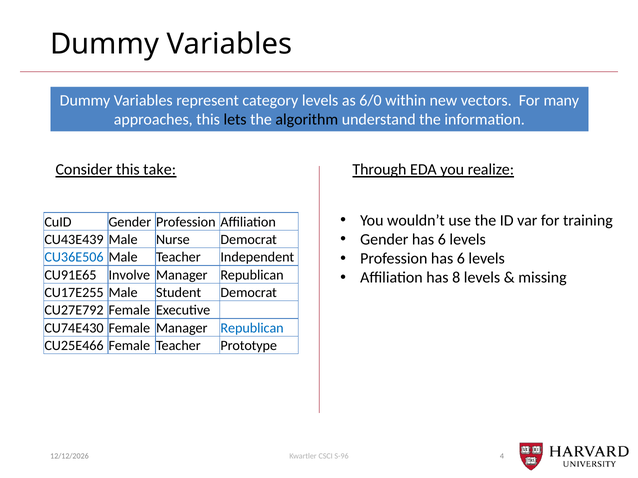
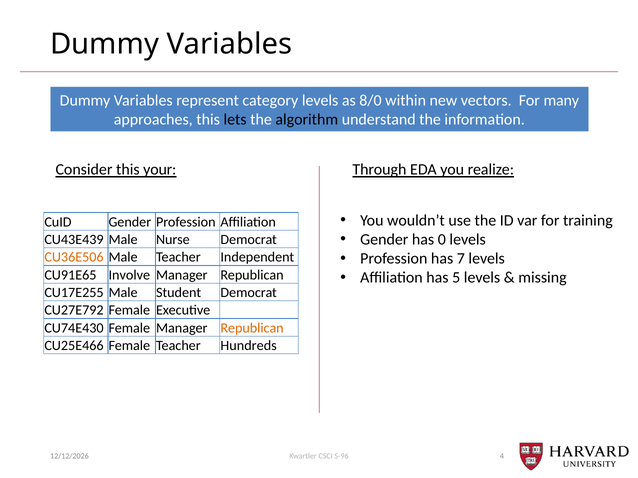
6/0: 6/0 -> 8/0
take: take -> your
Gender has 6: 6 -> 0
Profession has 6: 6 -> 7
CU36E506 colour: blue -> orange
8: 8 -> 5
Republican at (252, 328) colour: blue -> orange
Prototype: Prototype -> Hundreds
